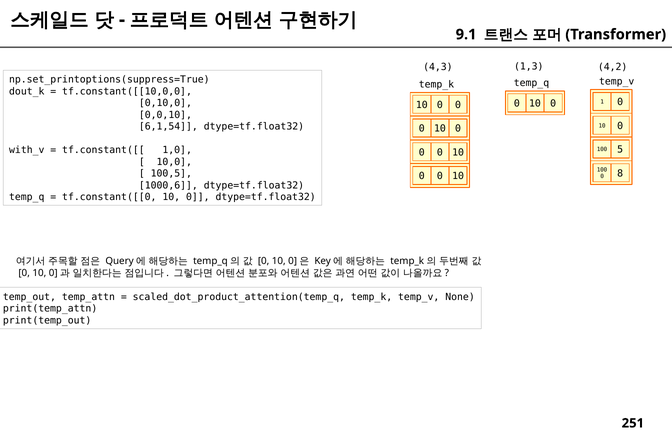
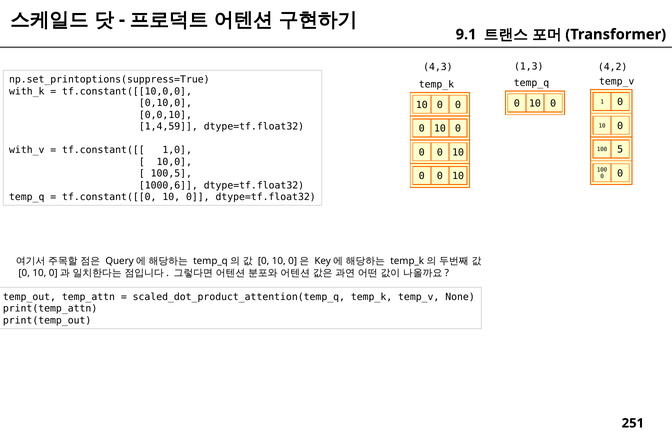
dout_k: dout_k -> with_k
6,1,54: 6,1,54 -> 1,4,59
8 at (620, 174): 8 -> 0
